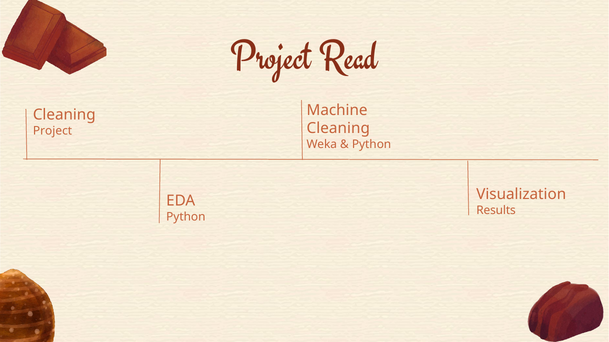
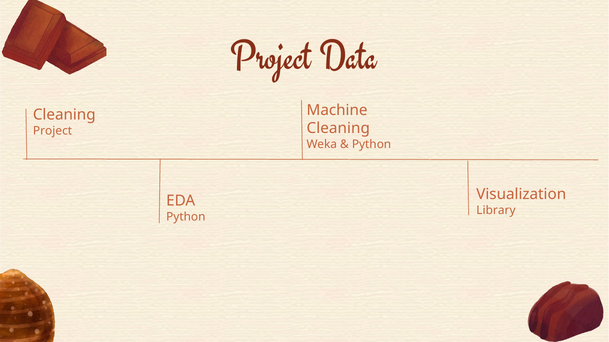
Read: Read -> Data
Results: Results -> Library
